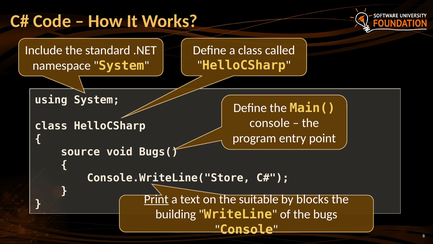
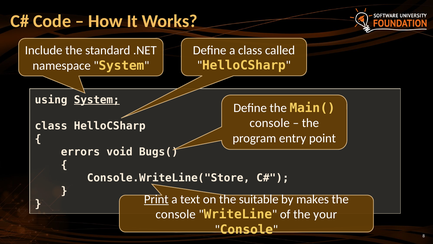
System at (97, 100) underline: none -> present
source: source -> errors
blocks: blocks -> makes
building at (176, 214): building -> console
bugs: bugs -> your
